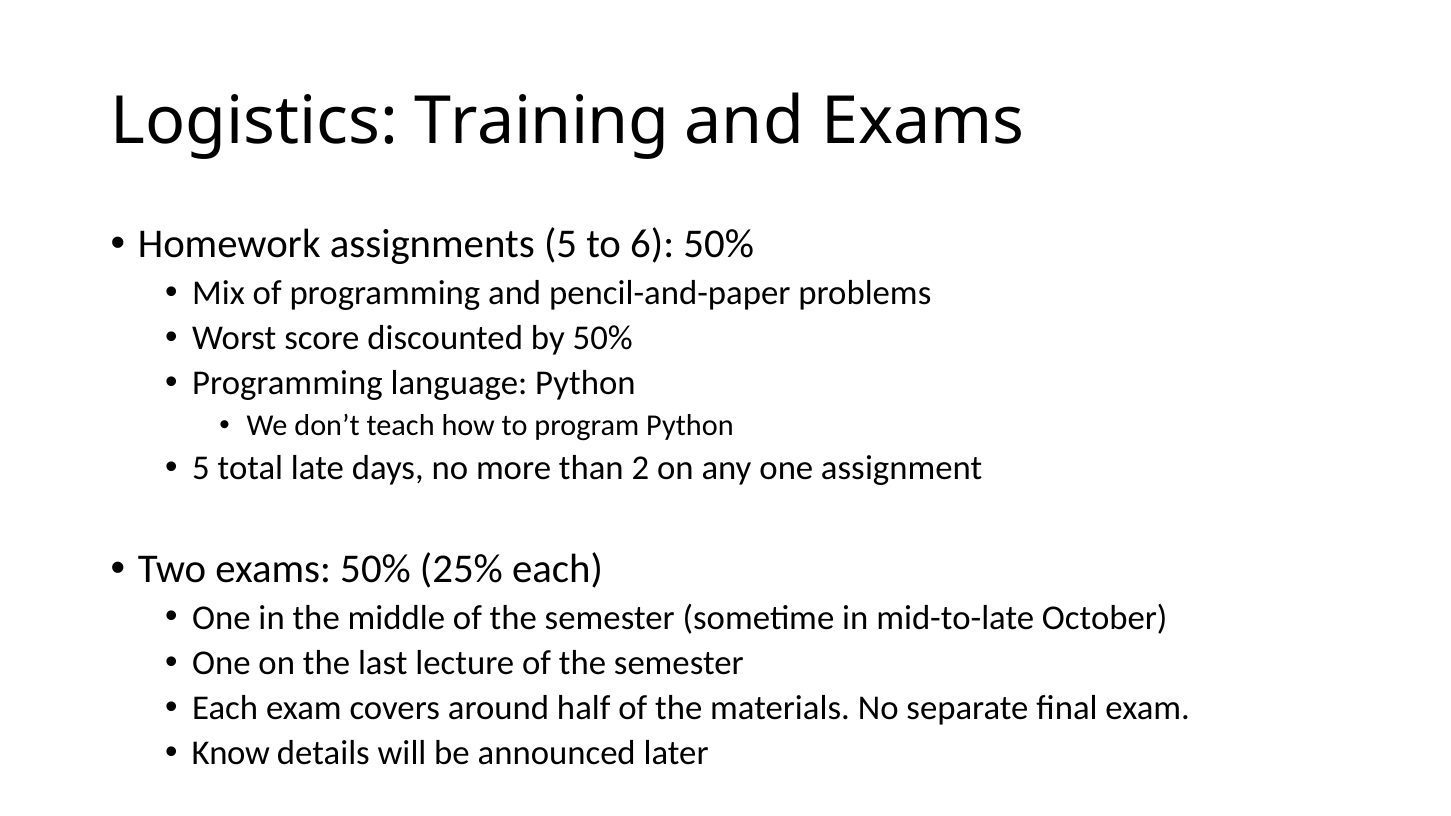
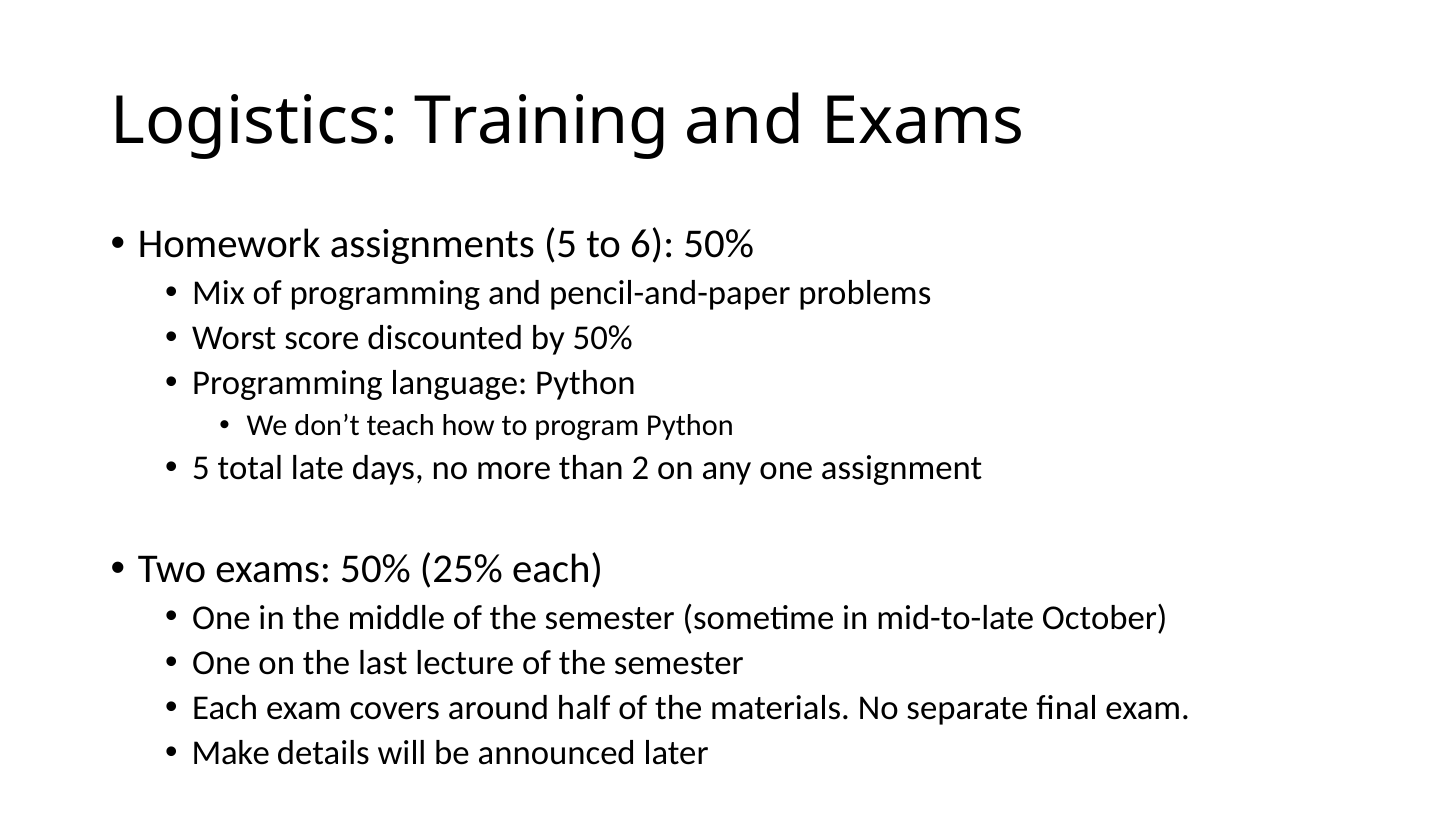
Know: Know -> Make
